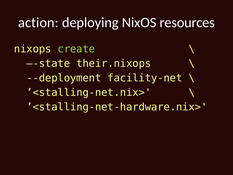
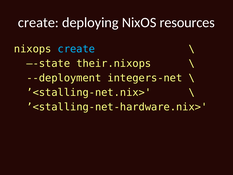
action at (38, 23): action -> create
create at (76, 49) colour: light green -> light blue
facility-net: facility-net -> integers-net
